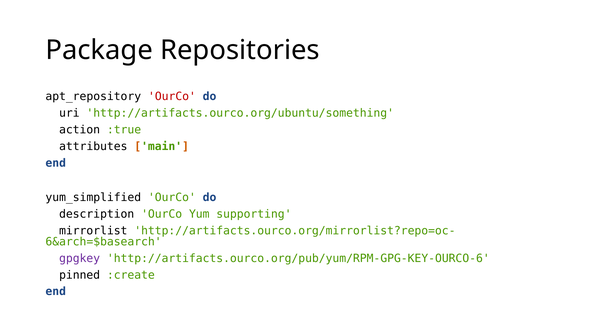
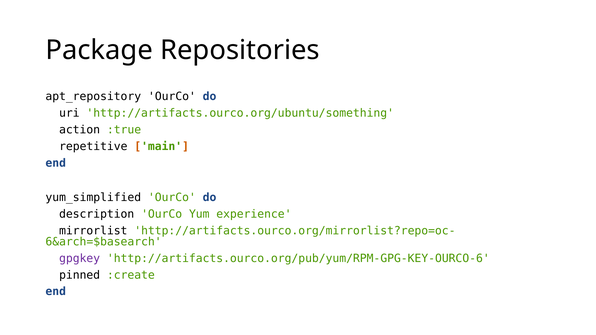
OurCo at (172, 97) colour: red -> black
attributes: attributes -> repetitive
supporting: supporting -> experience
